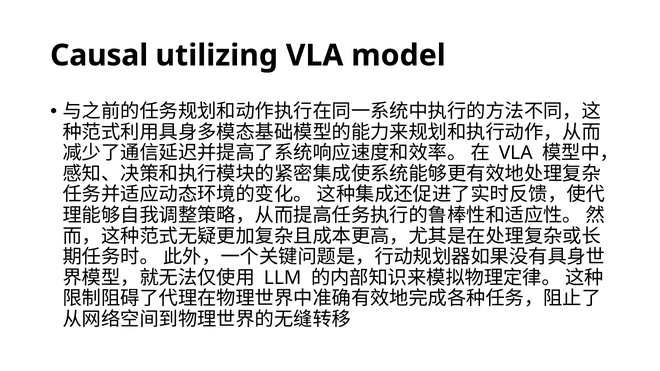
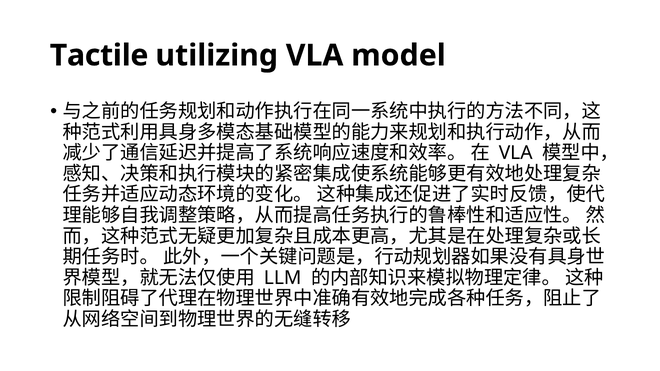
Causal: Causal -> Tactile
